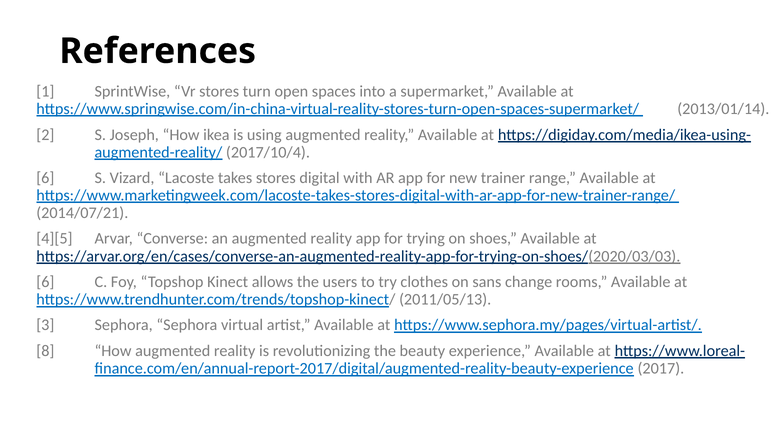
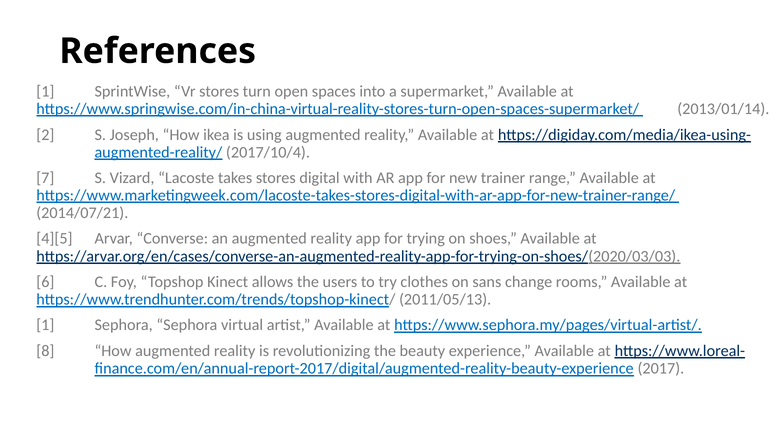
6 at (45, 178): 6 -> 7
3 at (45, 325): 3 -> 1
